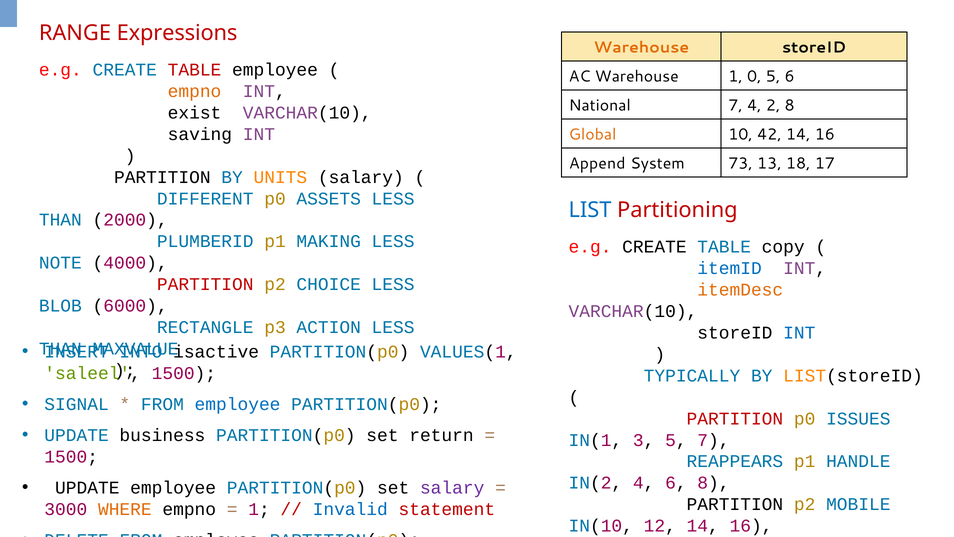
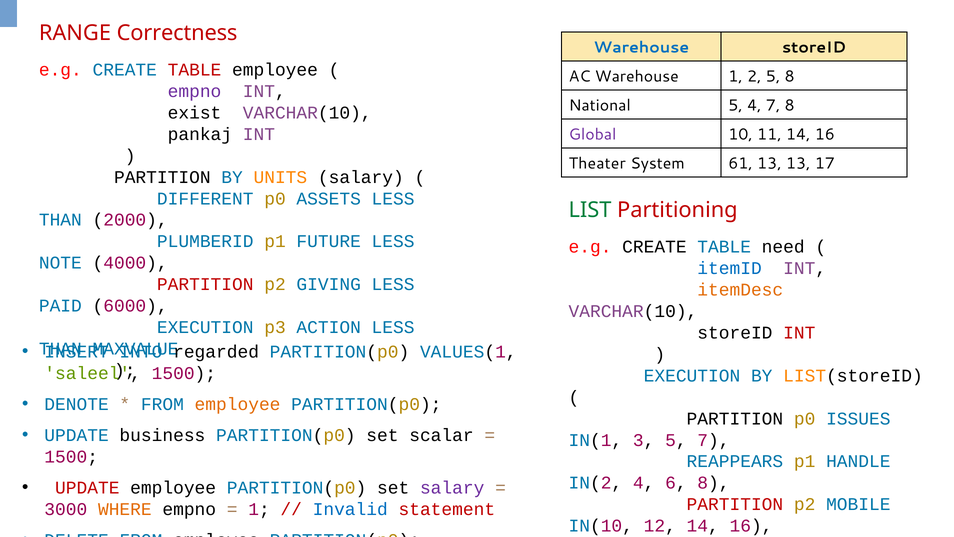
Expressions: Expressions -> Correctness
Warehouse at (641, 48) colour: orange -> blue
0: 0 -> 2
5 6: 6 -> 8
empno at (195, 91) colour: orange -> purple
National 7: 7 -> 5
4 2: 2 -> 7
saving: saving -> pankaj
Global colour: orange -> purple
42: 42 -> 11
Append: Append -> Theater
73: 73 -> 61
13 18: 18 -> 13
LIST colour: blue -> green
MAKING: MAKING -> FUTURE
copy: copy -> need
CHOICE: CHOICE -> GIVING
BLOB: BLOB -> PAID
RECTANGLE at (205, 327): RECTANGLE -> EXECUTION
INT at (799, 332) colour: blue -> red
isactive: isactive -> regarded
TYPICALLY at (692, 375): TYPICALLY -> EXECUTION
SIGNAL: SIGNAL -> DENOTE
employee at (238, 404) colour: blue -> orange
PARTITION at (735, 418) colour: red -> black
return: return -> scalar
UPDATE at (87, 487) colour: black -> red
PARTITION at (735, 504) colour: black -> red
